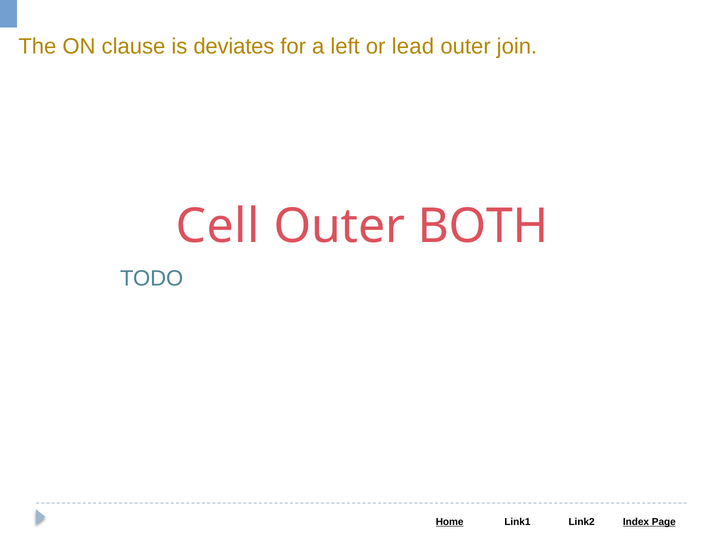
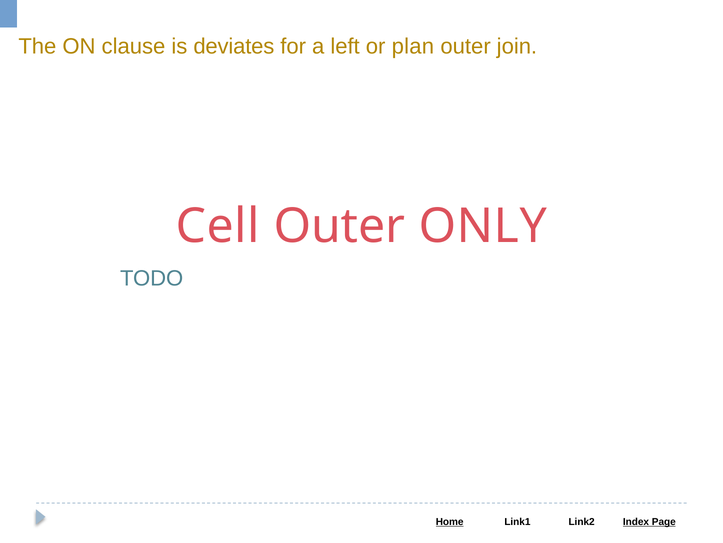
lead: lead -> plan
BOTH: BOTH -> ONLY
